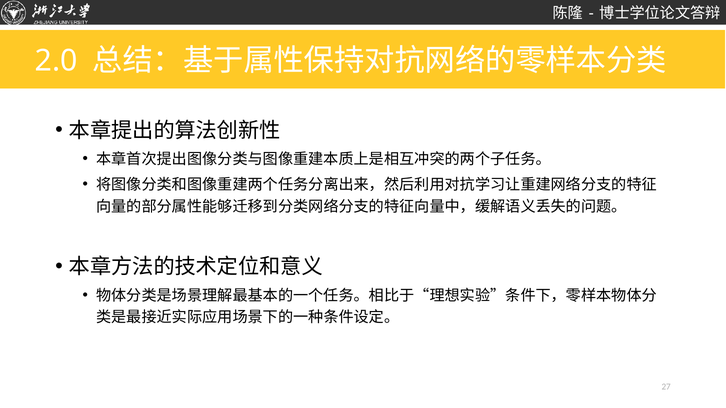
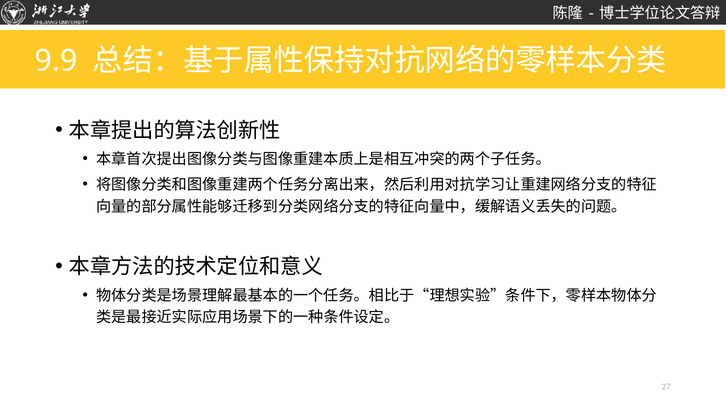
2.0: 2.0 -> 9.9
